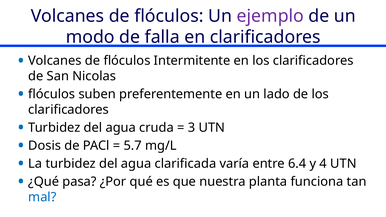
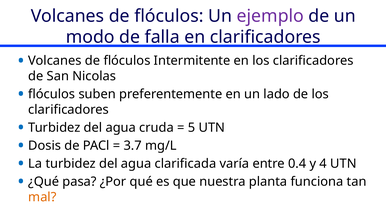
3: 3 -> 5
5.7: 5.7 -> 3.7
6.4: 6.4 -> 0.4
mal colour: blue -> orange
